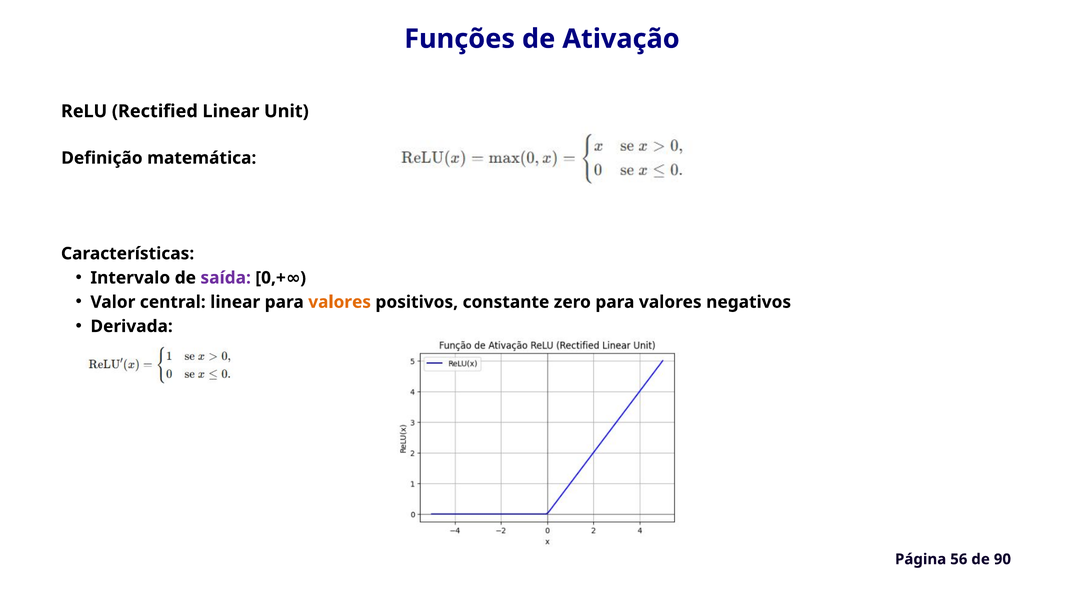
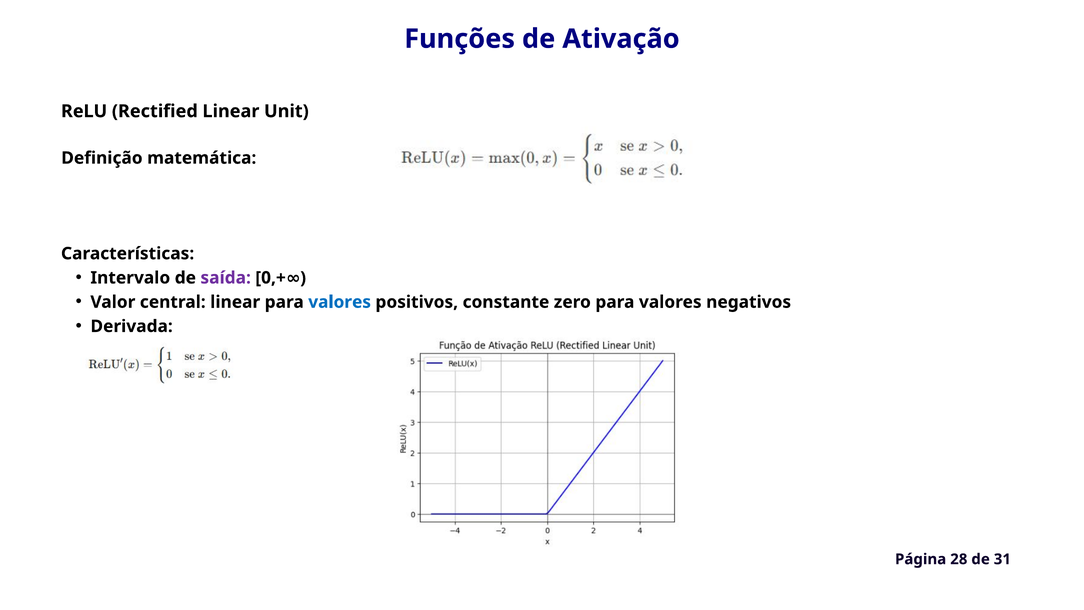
valores at (340, 302) colour: orange -> blue
56: 56 -> 28
90: 90 -> 31
